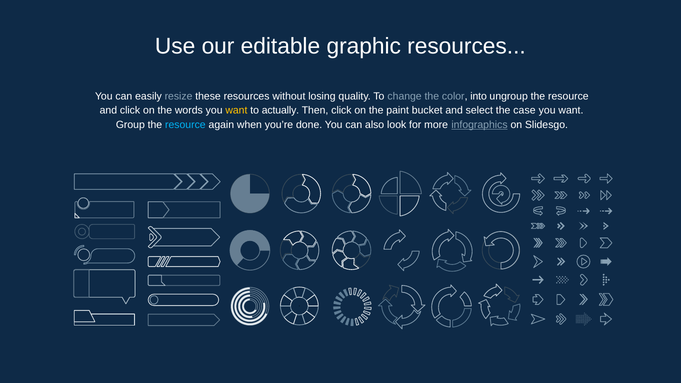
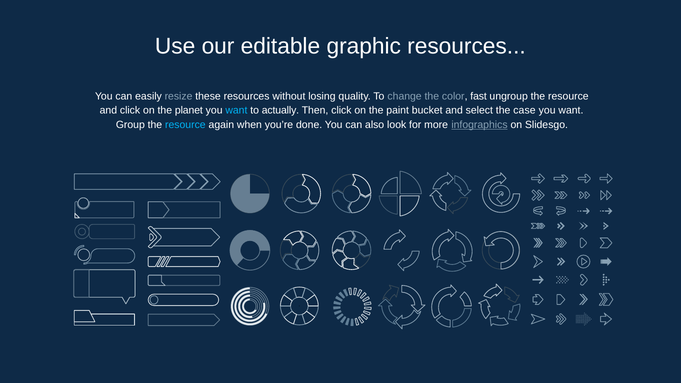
into: into -> fast
words: words -> planet
want at (236, 111) colour: yellow -> light blue
